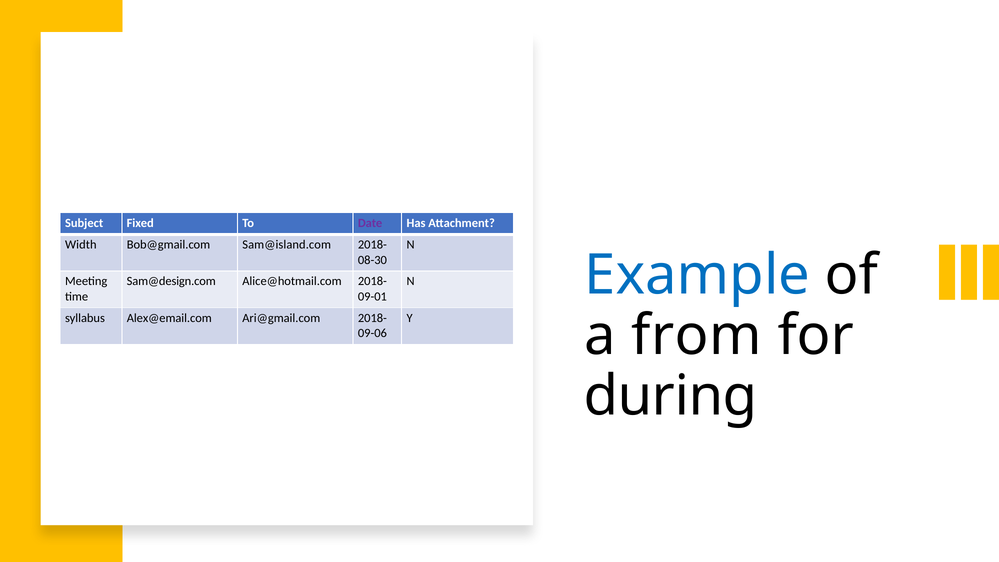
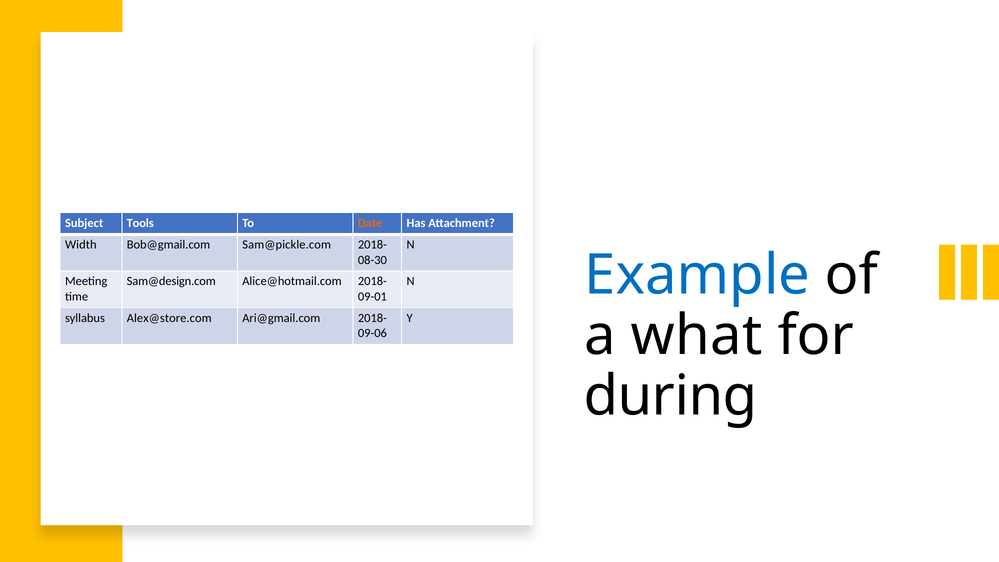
Fixed: Fixed -> Tools
Date colour: purple -> orange
Sam@island.com: Sam@island.com -> Sam@pickle.com
Alex@email.com: Alex@email.com -> Alex@store.com
from: from -> what
